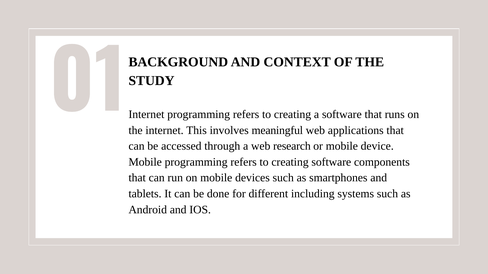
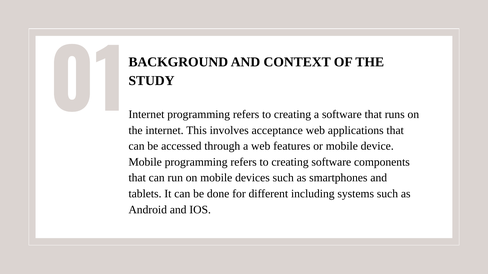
meaningful: meaningful -> acceptance
research: research -> features
